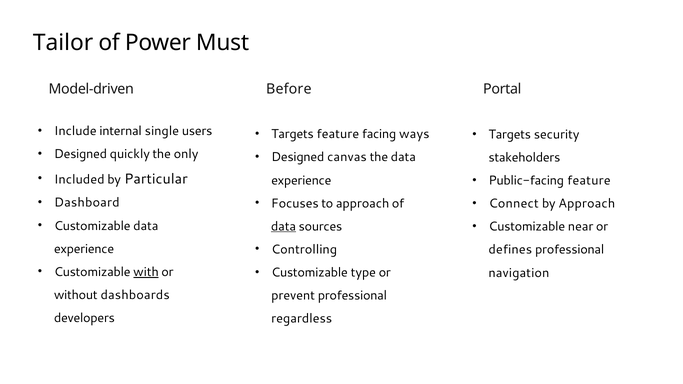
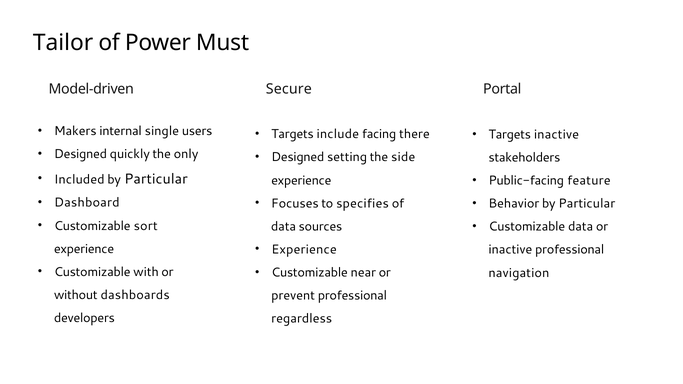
Before: Before -> Secure
Include: Include -> Makers
Targets feature: feature -> include
ways: ways -> there
Targets security: security -> inactive
canvas: canvas -> setting
the data: data -> side
to approach: approach -> specifies
Connect: Connect -> Behavior
Approach at (587, 204): Approach -> Particular
Customizable data: data -> sort
Customizable near: near -> data
data at (284, 226) underline: present -> none
Controlling at (304, 250): Controlling -> Experience
defines at (510, 250): defines -> inactive
with underline: present -> none
type: type -> near
